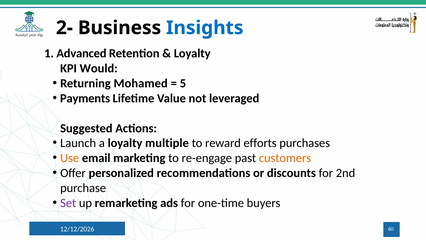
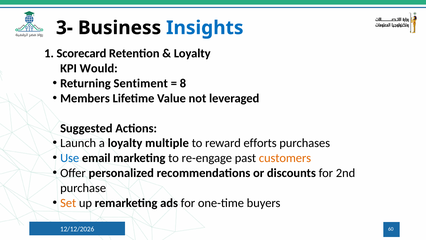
2-: 2- -> 3-
Advanced: Advanced -> Scorecard
Mohamed: Mohamed -> Sentiment
5: 5 -> 8
Payments: Payments -> Members
Use colour: orange -> blue
Set colour: purple -> orange
